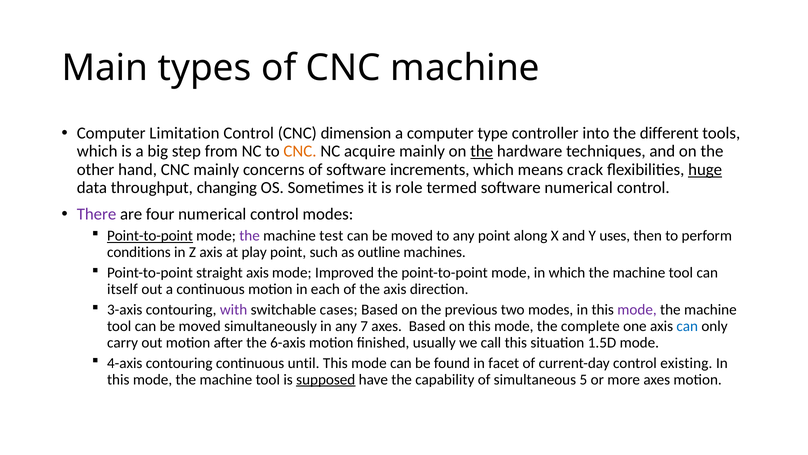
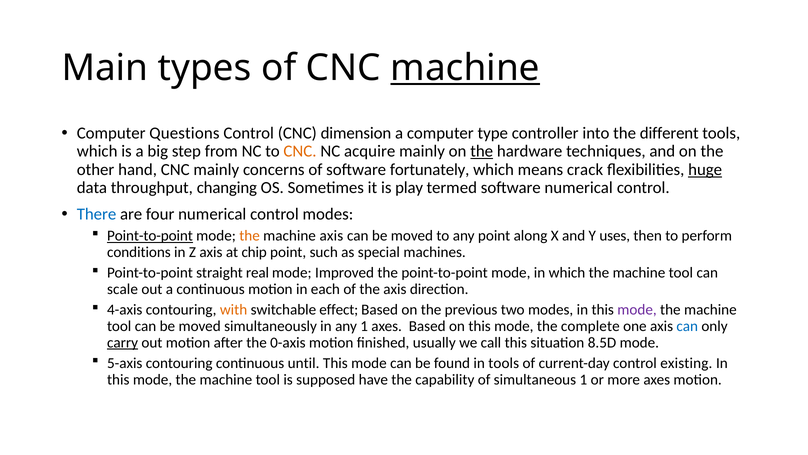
machine at (465, 68) underline: none -> present
Limitation: Limitation -> Questions
increments: increments -> fortunately
role: role -> play
There colour: purple -> blue
the at (250, 236) colour: purple -> orange
machine test: test -> axis
play: play -> chip
outline: outline -> special
straight axis: axis -> real
itself: itself -> scale
3-axis: 3-axis -> 4-axis
with colour: purple -> orange
cases: cases -> effect
any 7: 7 -> 1
carry underline: none -> present
6-axis: 6-axis -> 0-axis
1.5D: 1.5D -> 8.5D
4-axis: 4-axis -> 5-axis
in facet: facet -> tools
supposed underline: present -> none
simultaneous 5: 5 -> 1
